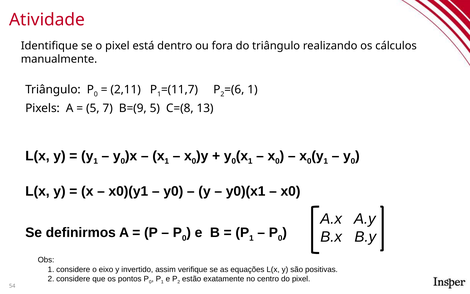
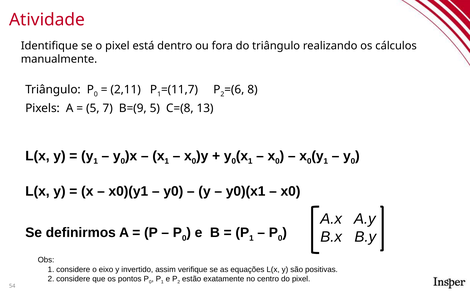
1 at (253, 90): 1 -> 8
